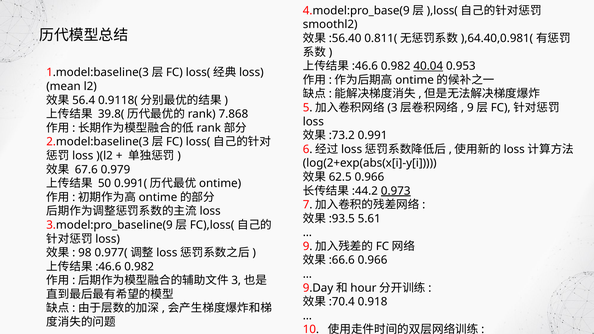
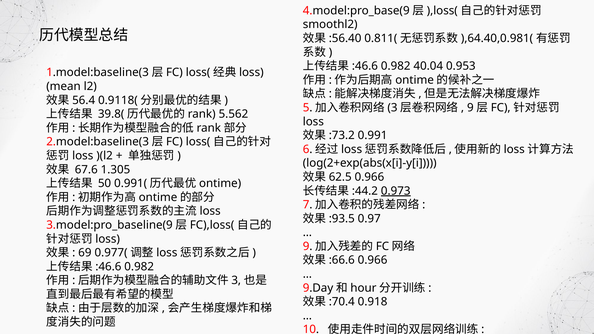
40.04 underline: present -> none
7.868: 7.868 -> 5.562
0.979: 0.979 -> 1.305
5.61: 5.61 -> 0.97
98: 98 -> 69
